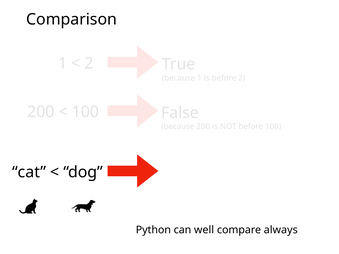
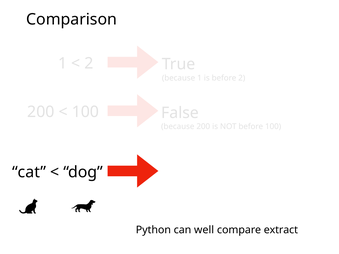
always: always -> extract
